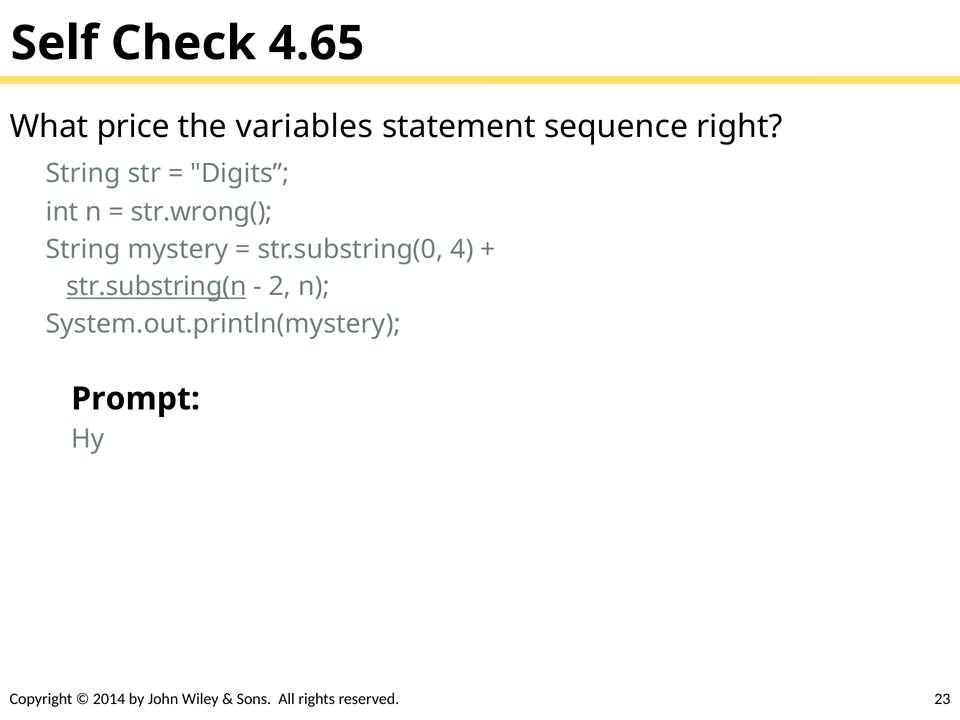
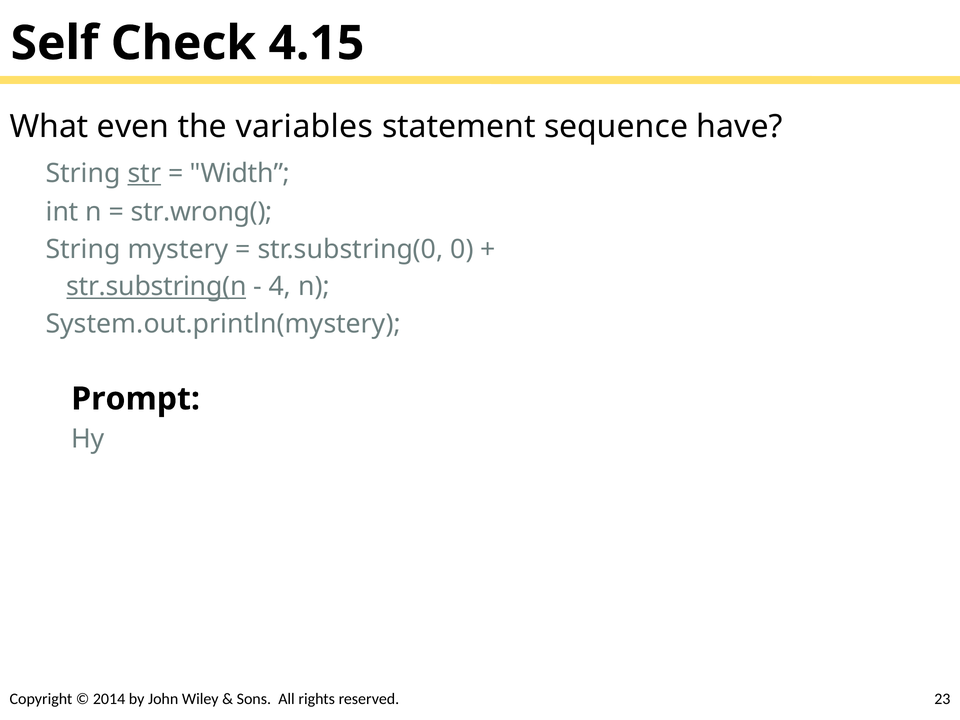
4.65: 4.65 -> 4.15
price: price -> even
right: right -> have
str underline: none -> present
Digits: Digits -> Width
4: 4 -> 0
2: 2 -> 4
